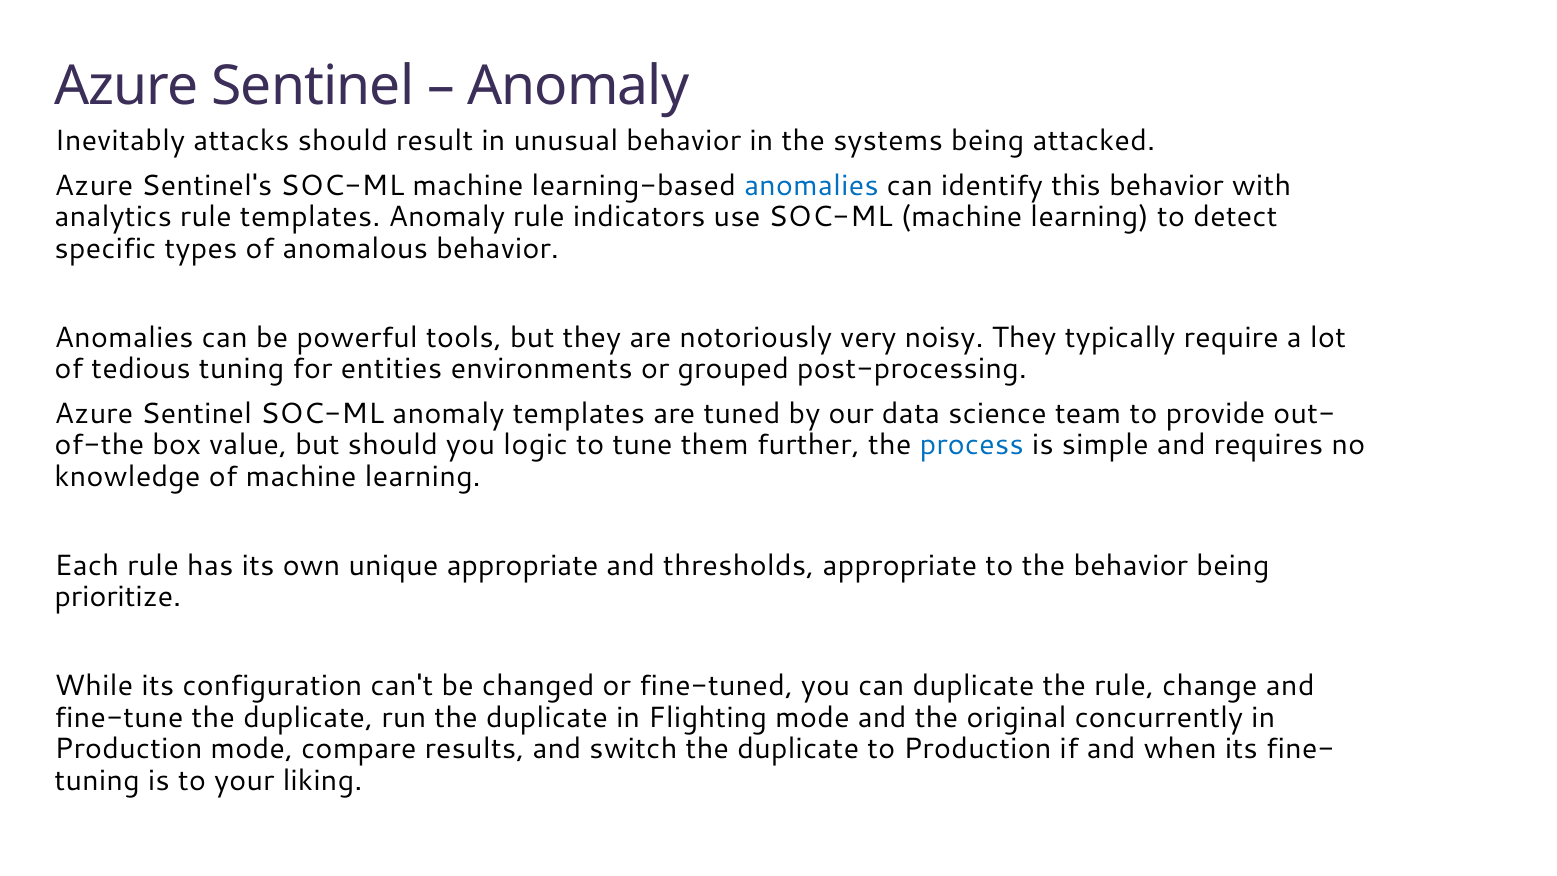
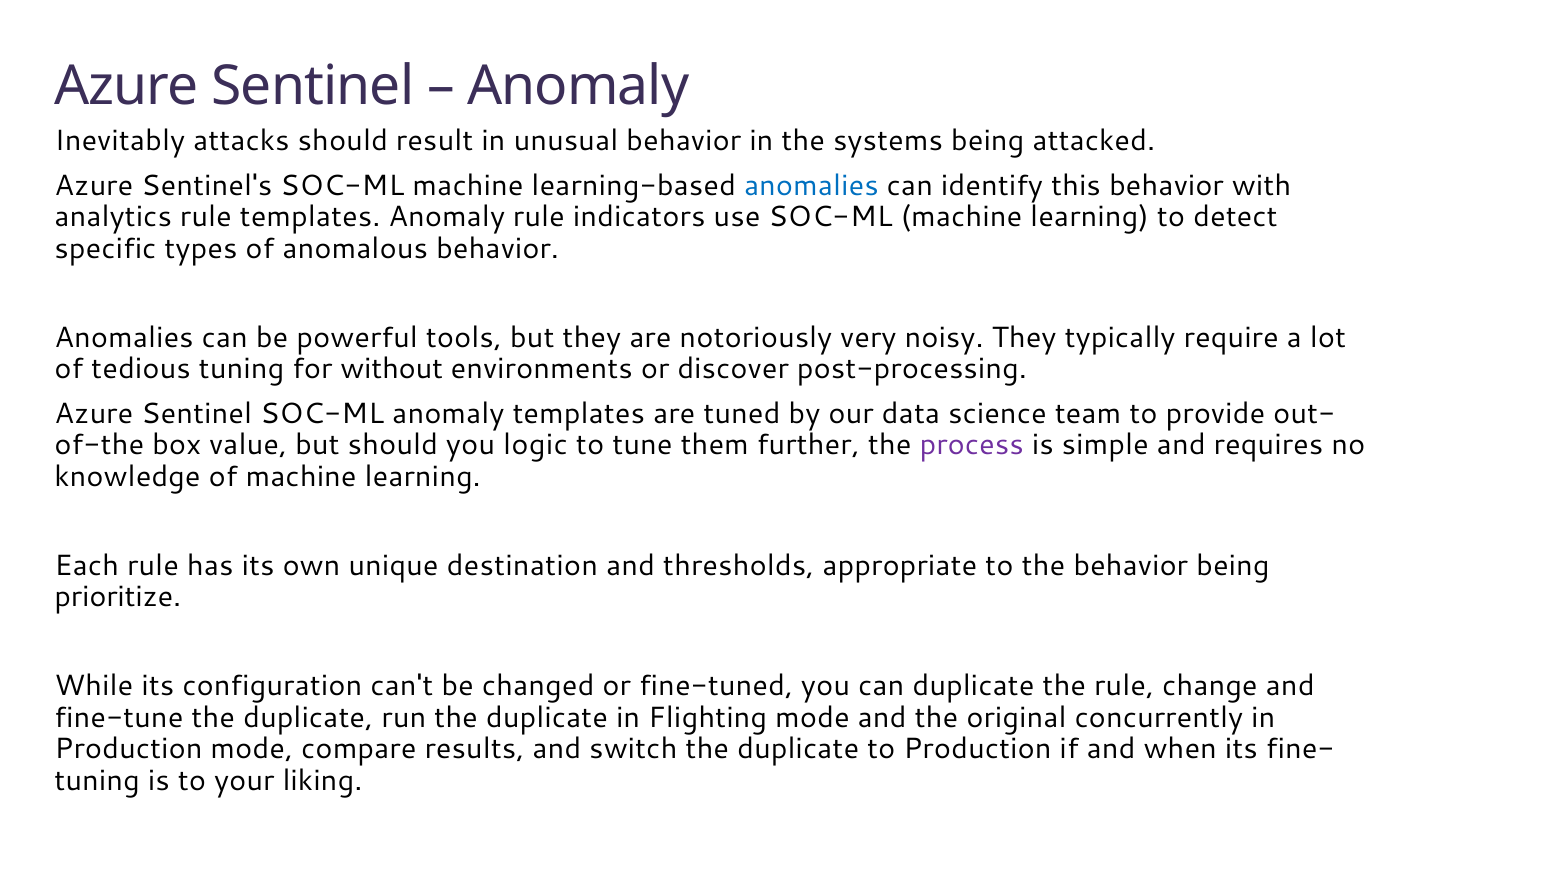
entities: entities -> without
grouped: grouped -> discover
process colour: blue -> purple
unique appropriate: appropriate -> destination
